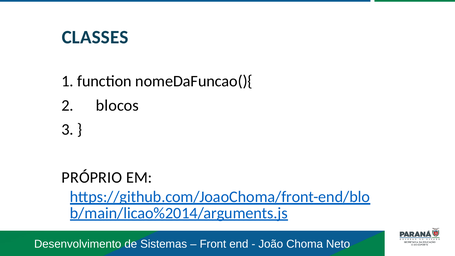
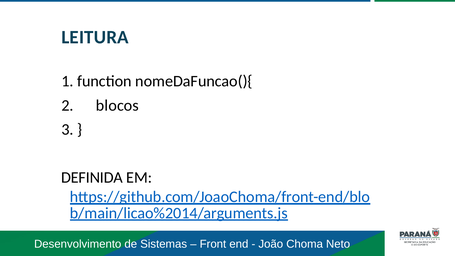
CLASSES: CLASSES -> LEITURA
PRÓPRIO: PRÓPRIO -> DEFINIDA
